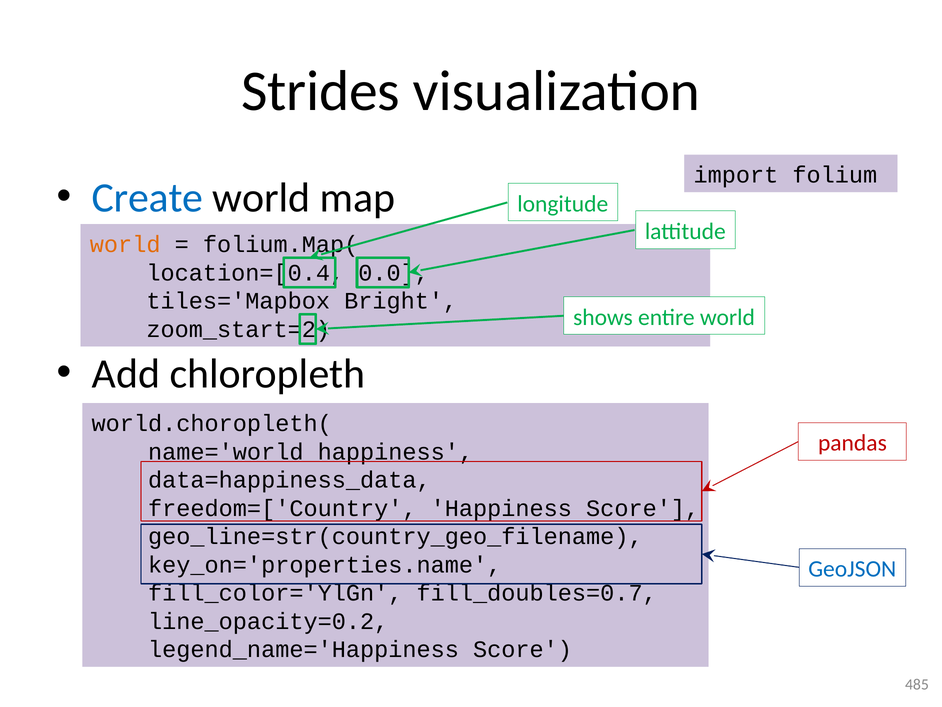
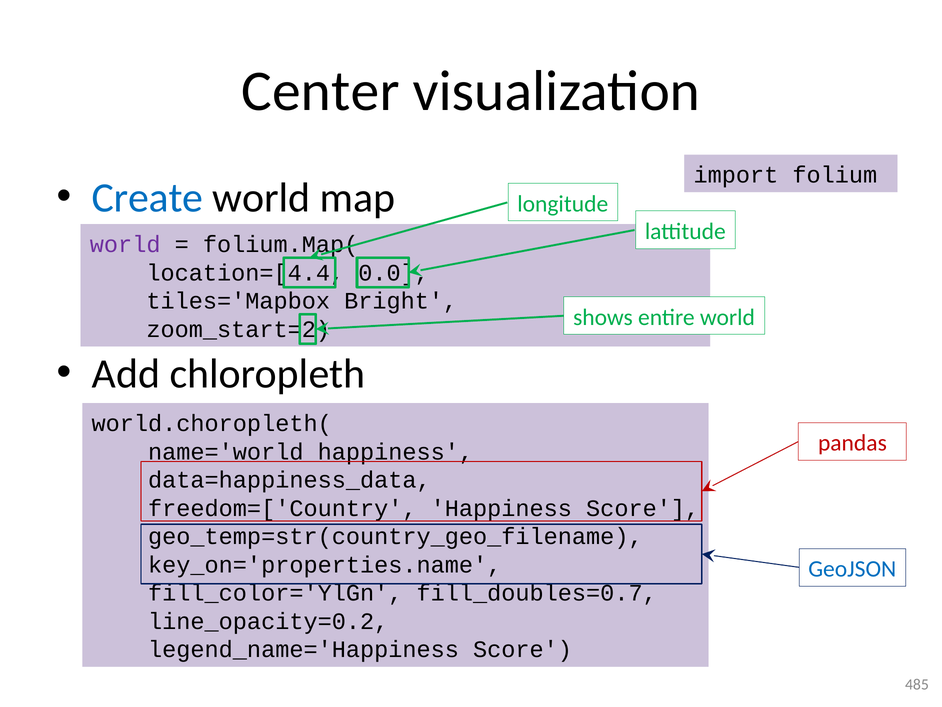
Strides: Strides -> Center
world at (125, 244) colour: orange -> purple
location=[0.4: location=[0.4 -> location=[4.4
geo_line=str(country_geo_filename: geo_line=str(country_geo_filename -> geo_temp=str(country_geo_filename
